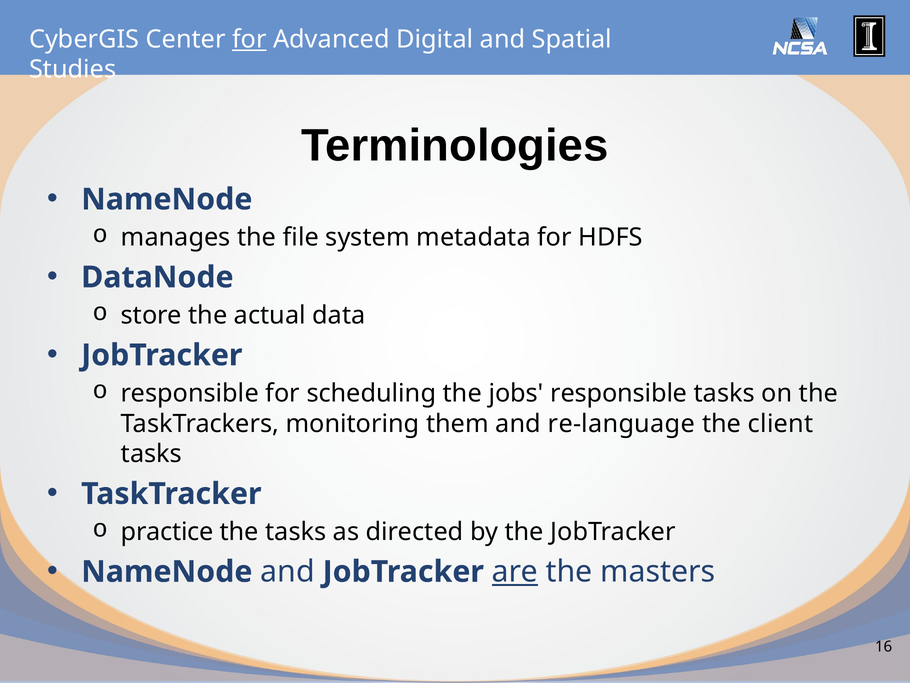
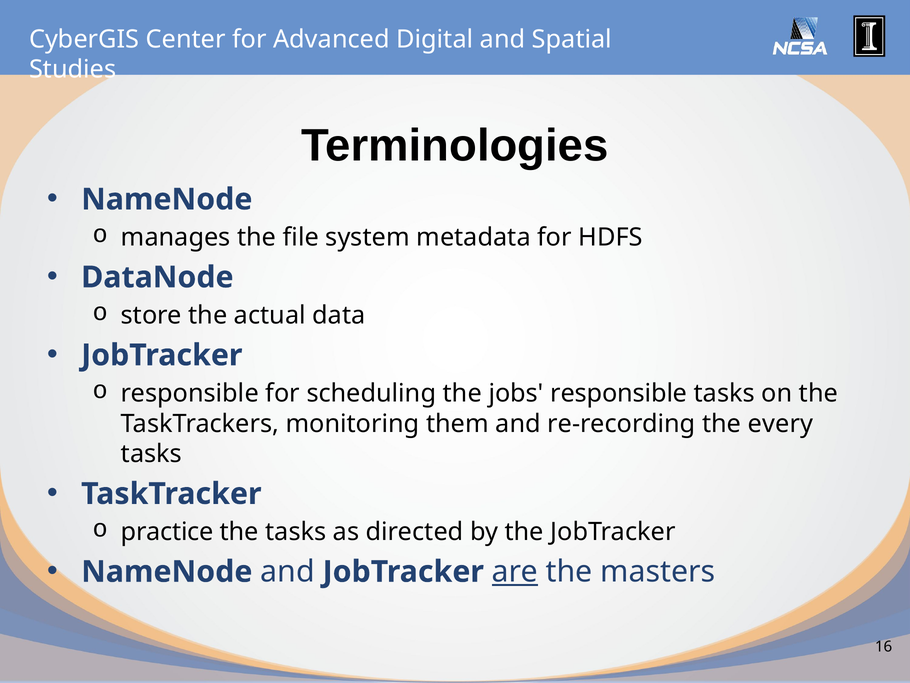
for at (249, 39) underline: present -> none
re-language: re-language -> re-recording
client: client -> every
